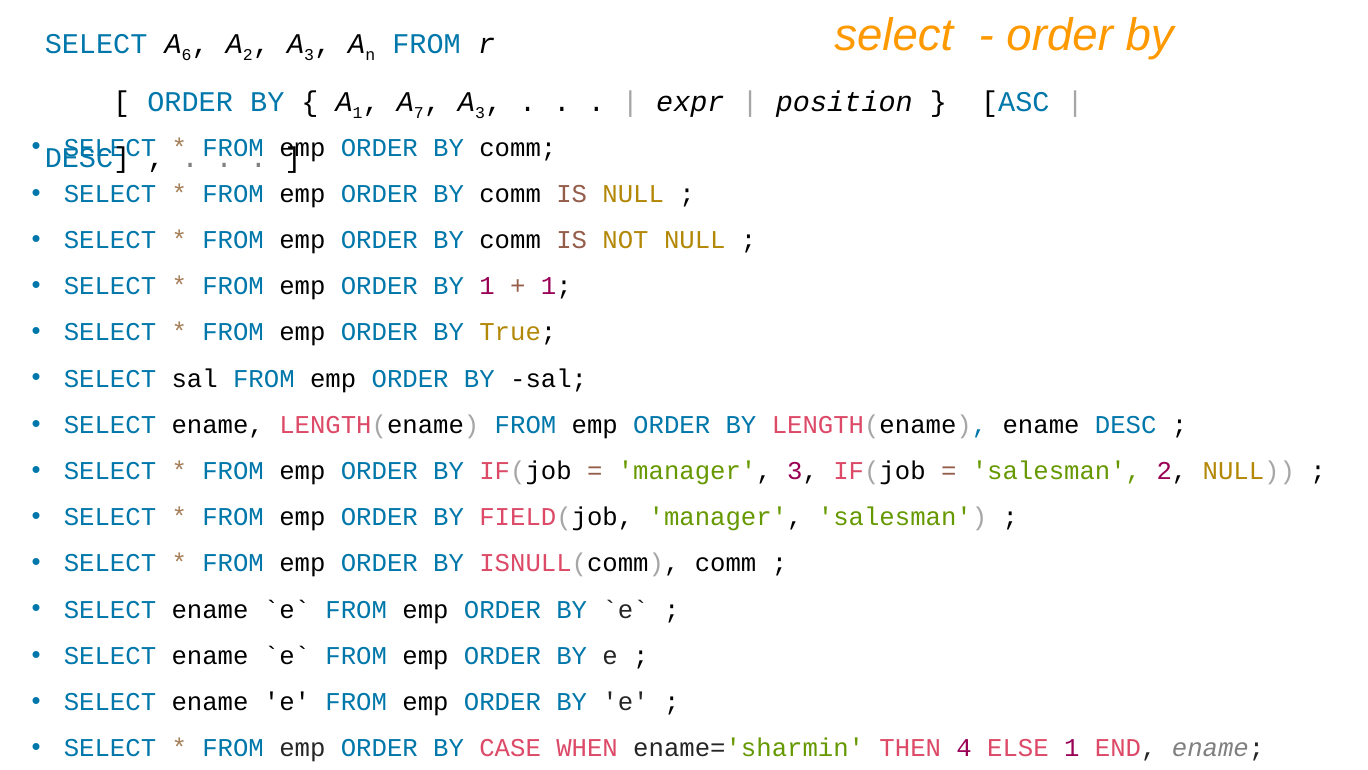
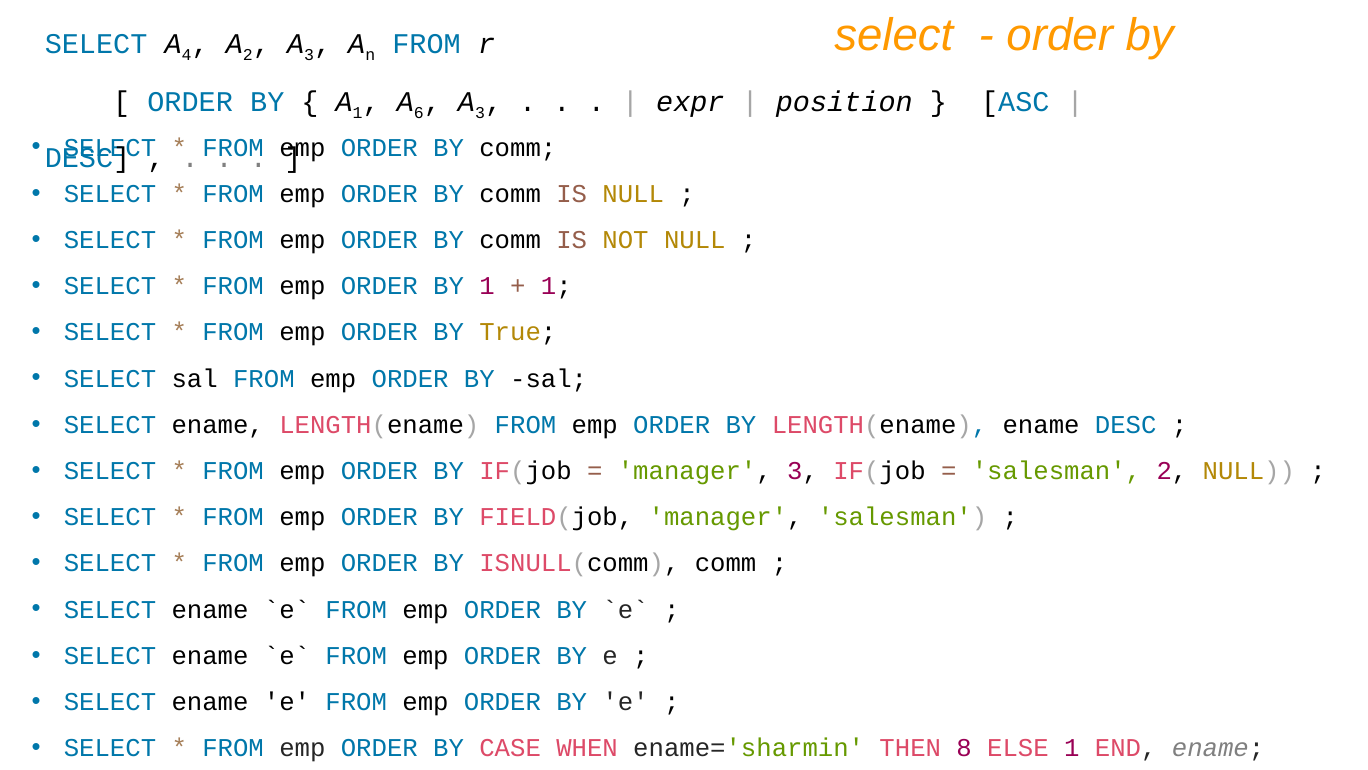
6: 6 -> 4
7: 7 -> 6
4: 4 -> 8
